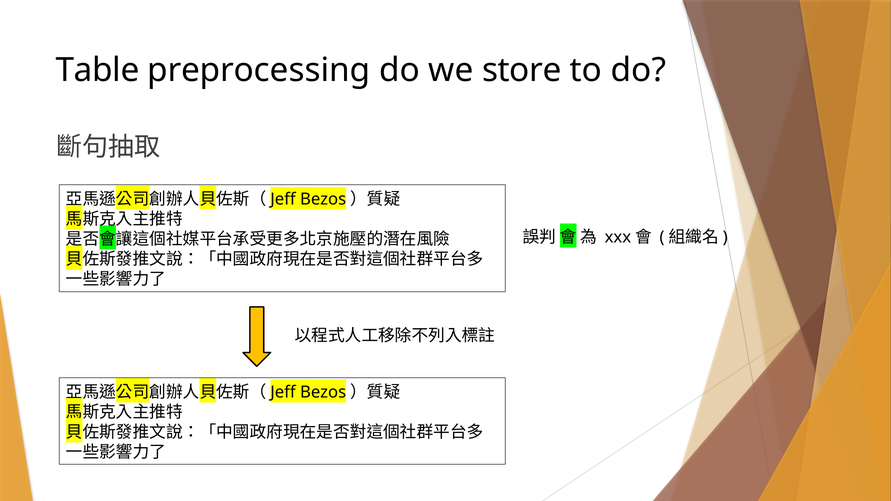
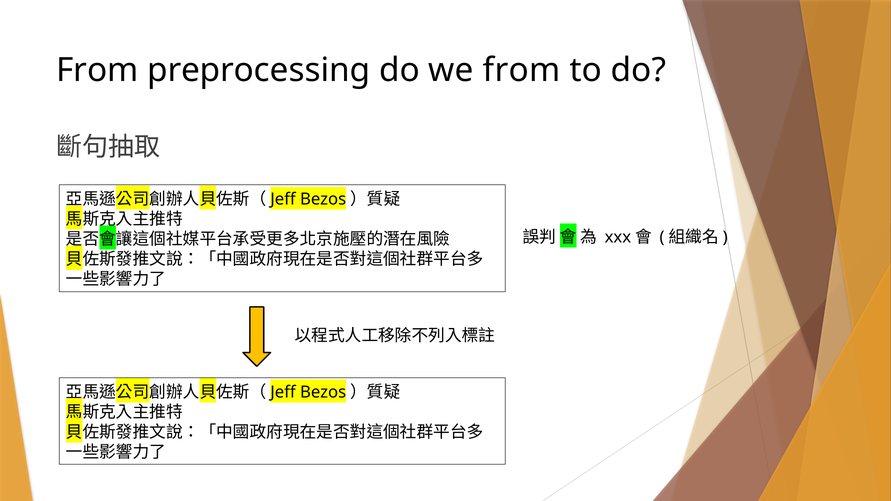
Table at (98, 70): Table -> From
we store: store -> from
